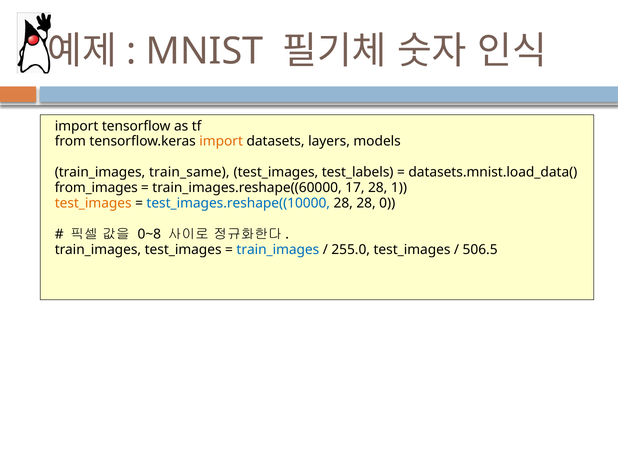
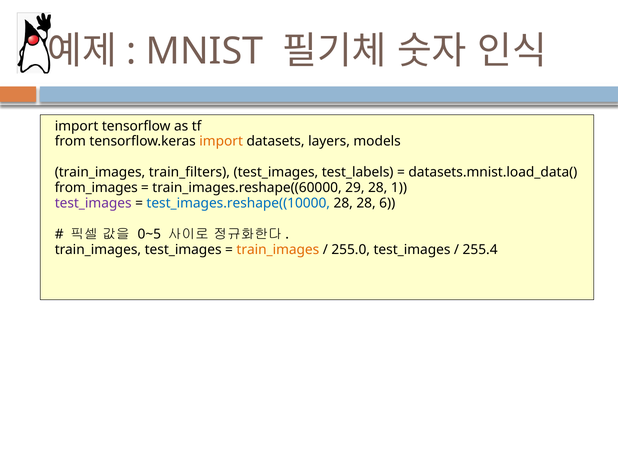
train_same: train_same -> train_filters
17: 17 -> 29
test_images at (93, 203) colour: orange -> purple
0: 0 -> 6
0~8: 0~8 -> 0~5
train_images at (278, 250) colour: blue -> orange
506.5: 506.5 -> 255.4
